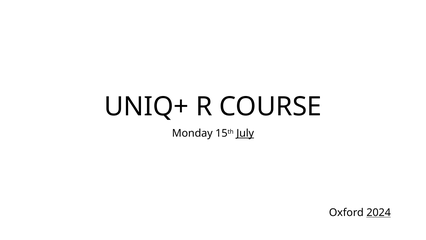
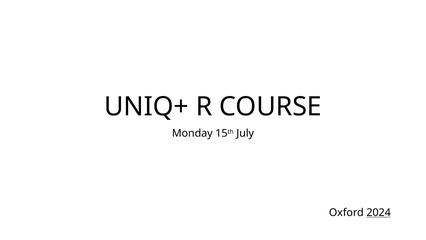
July underline: present -> none
